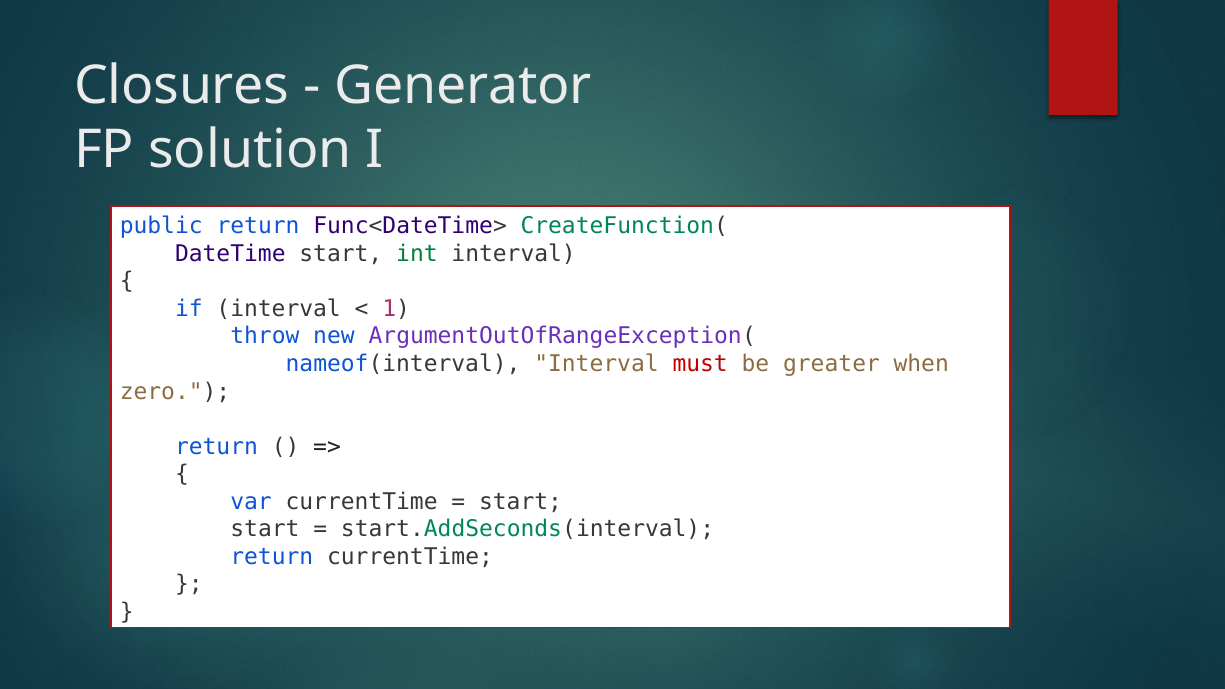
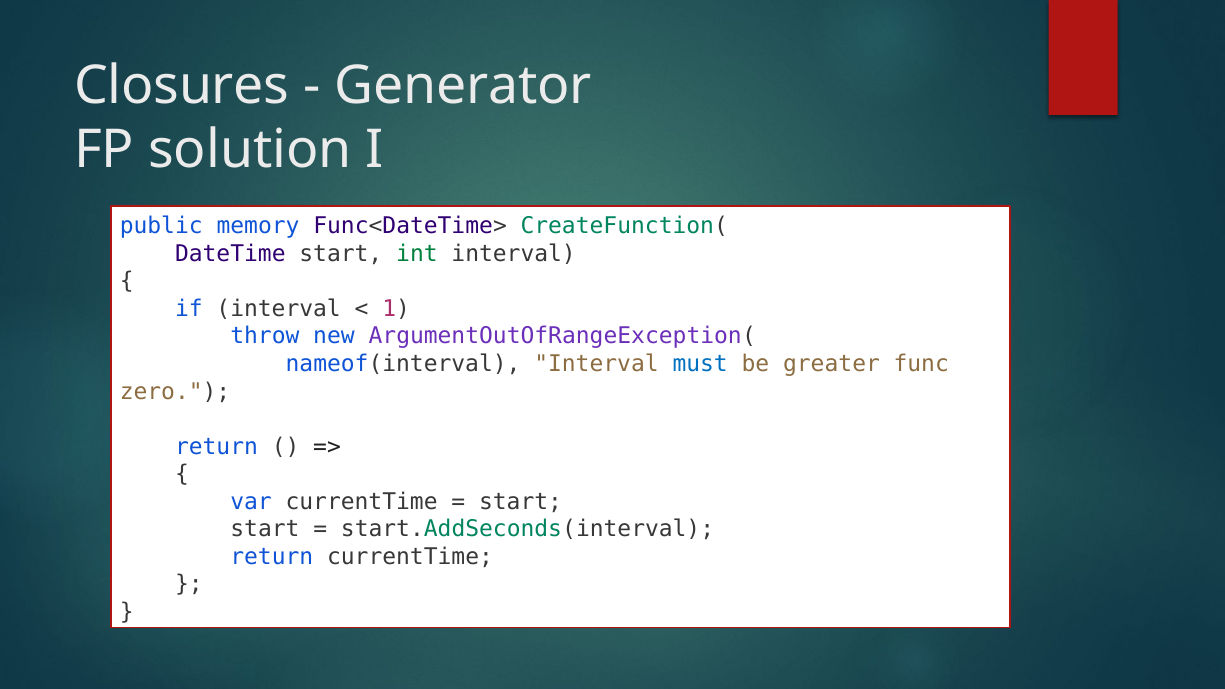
public return: return -> memory
must colour: red -> blue
when: when -> func
